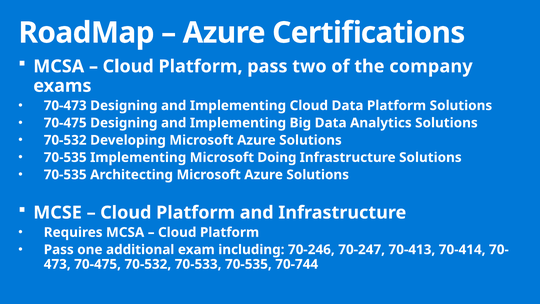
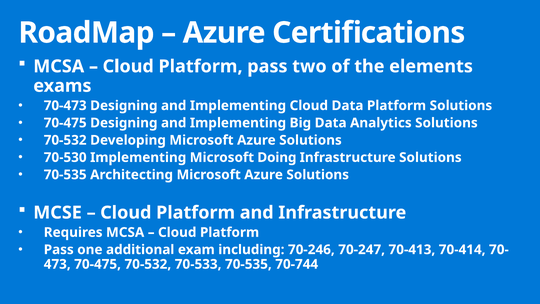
company: company -> elements
70-535 at (65, 157): 70-535 -> 70-530
